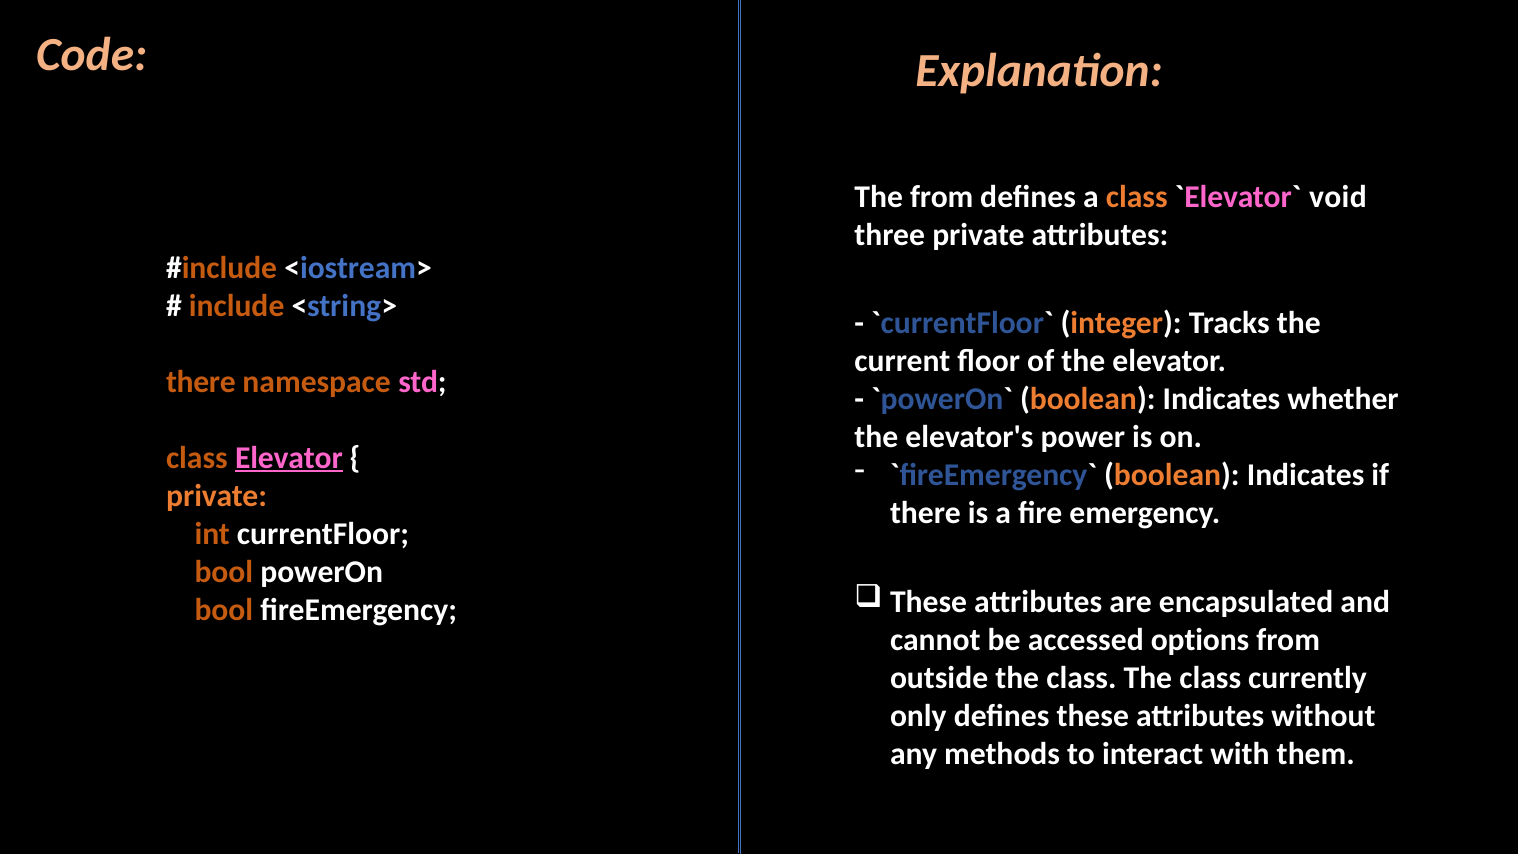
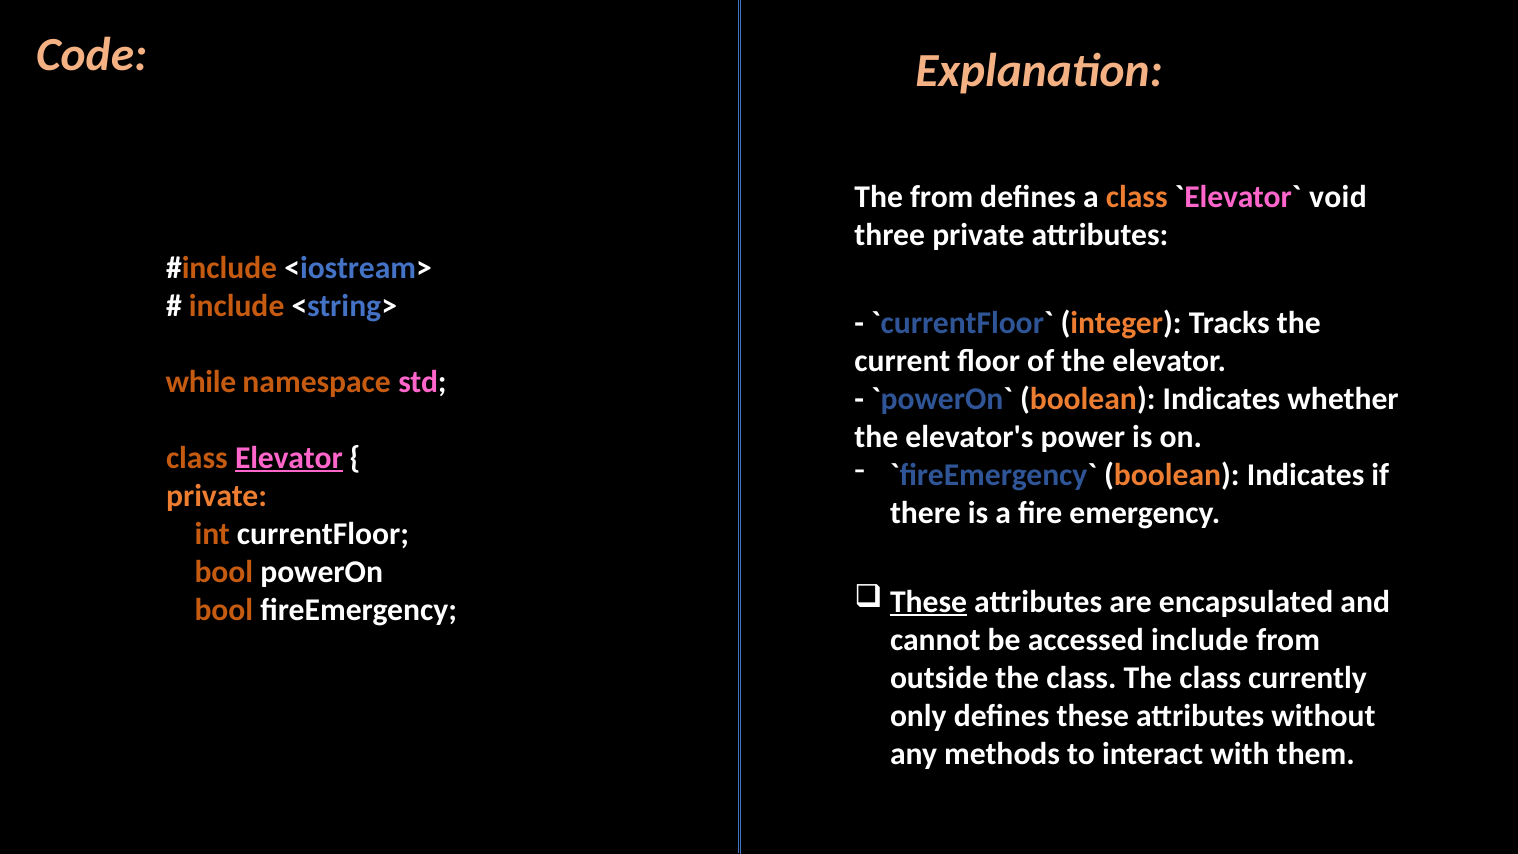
there at (201, 382): there -> while
These at (929, 602) underline: none -> present
accessed options: options -> include
